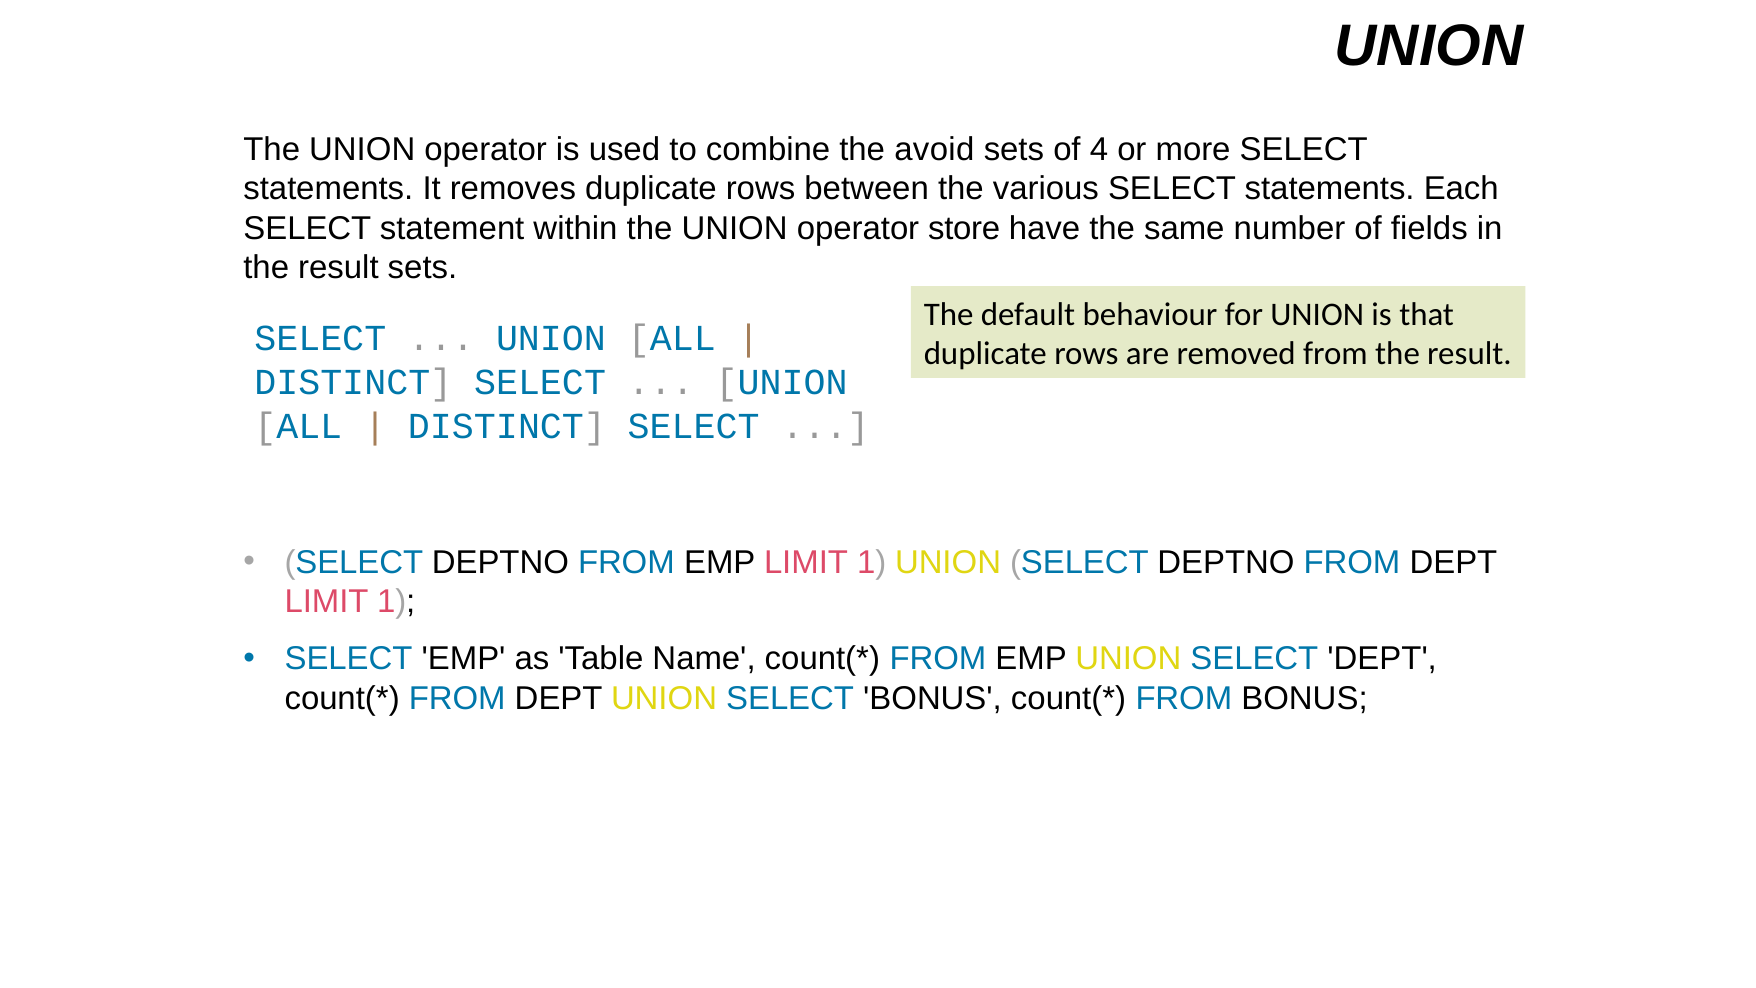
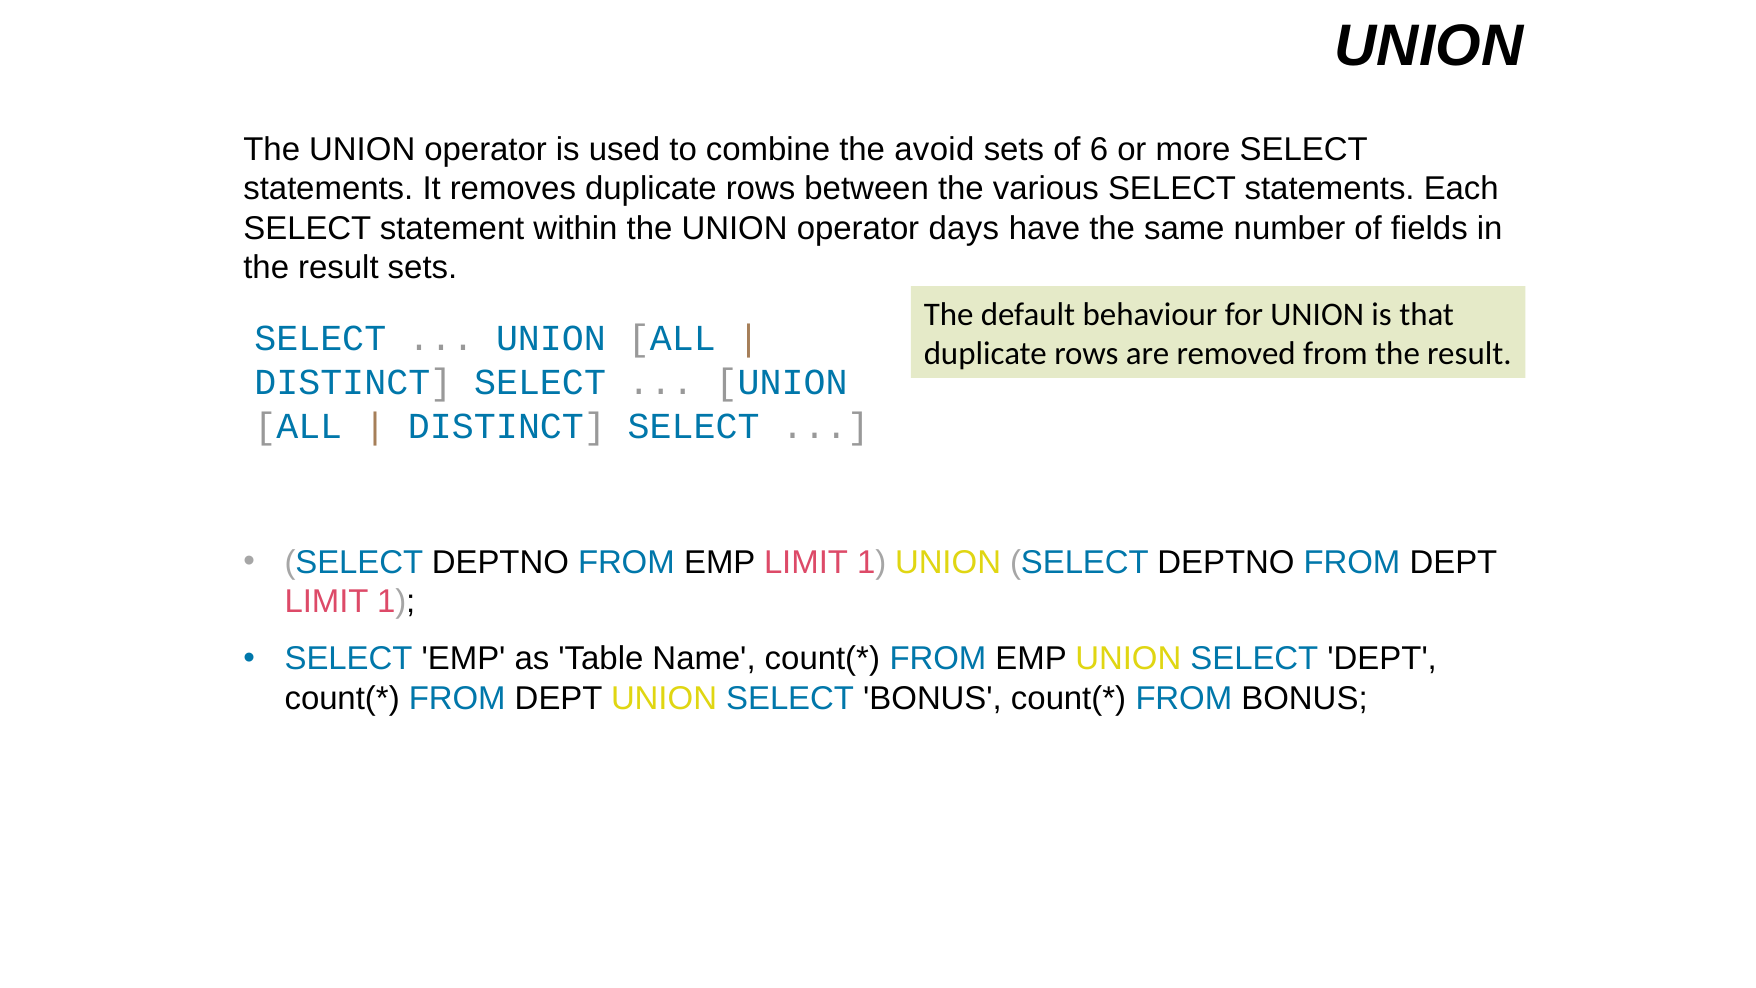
4: 4 -> 6
store: store -> days
